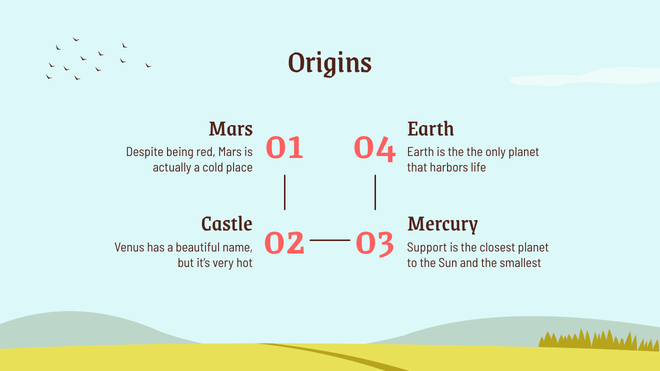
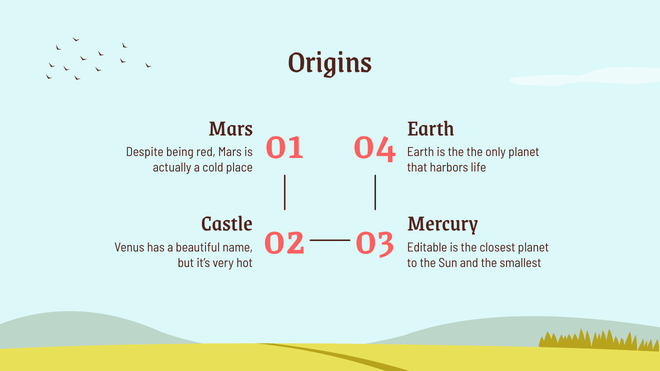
Support: Support -> Editable
